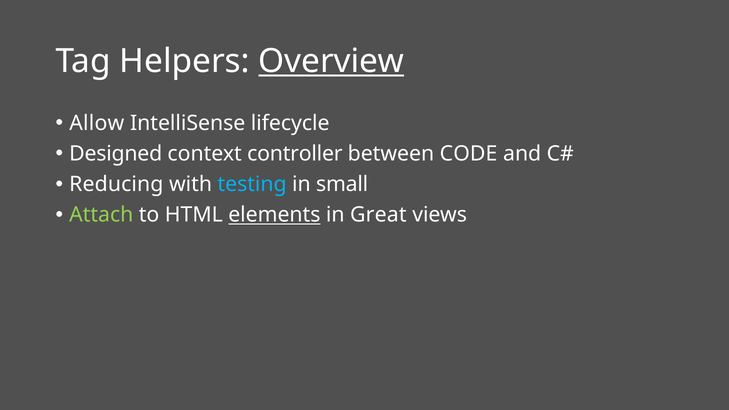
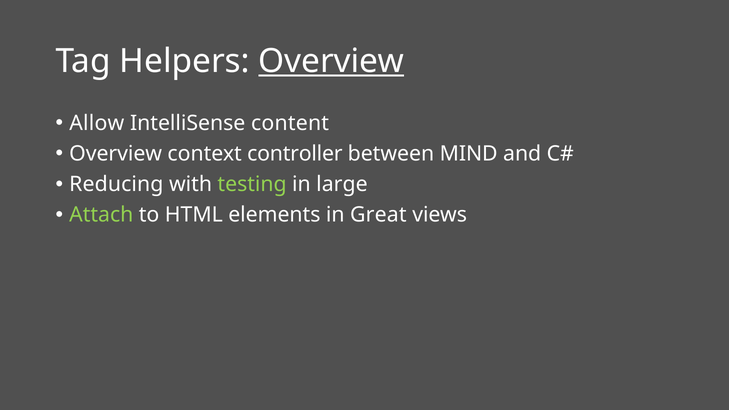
lifecycle: lifecycle -> content
Designed at (116, 154): Designed -> Overview
CODE: CODE -> MIND
testing colour: light blue -> light green
small: small -> large
elements underline: present -> none
